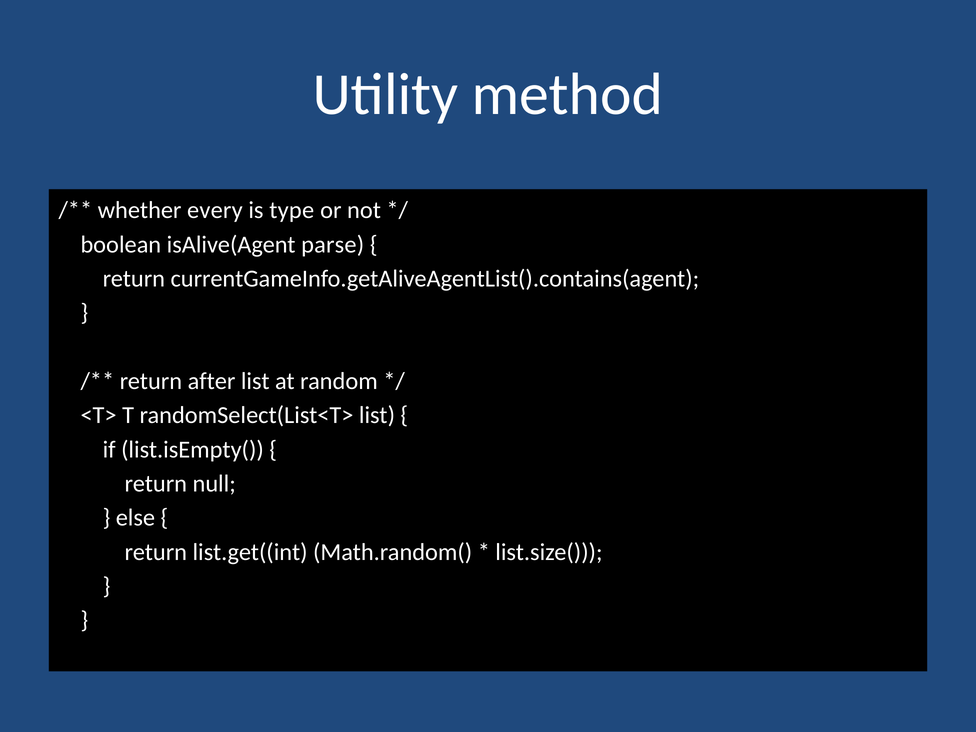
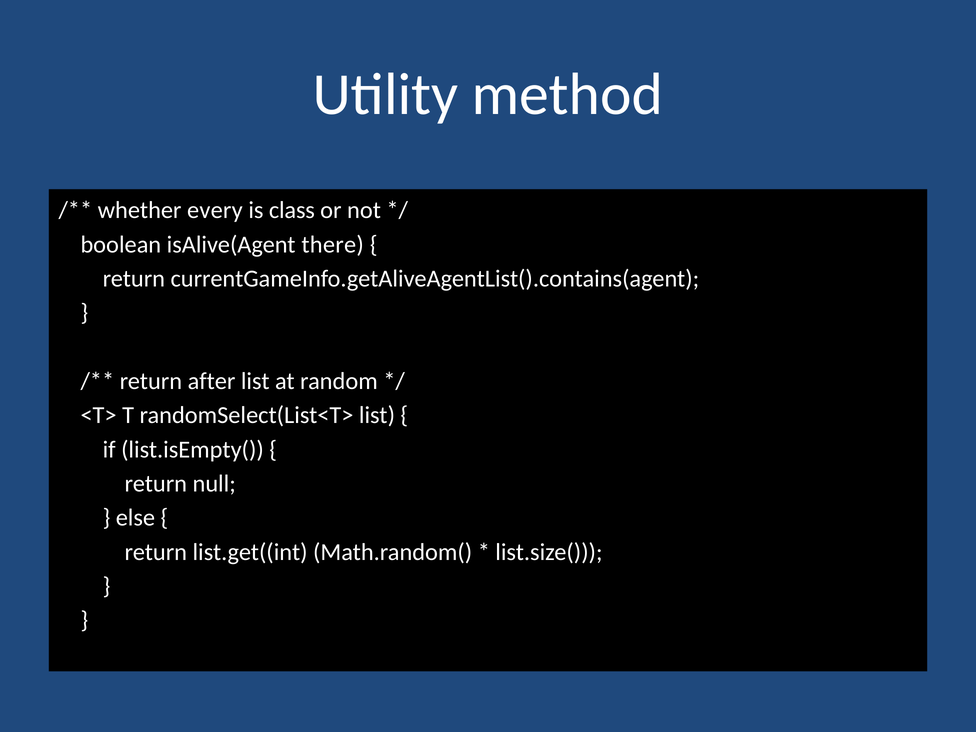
type: type -> class
parse: parse -> there
